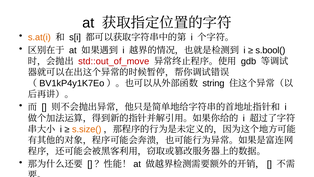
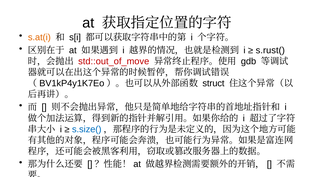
s.bool(: s.bool( -> s.rust(
string: string -> struct
s.size( colour: orange -> blue
